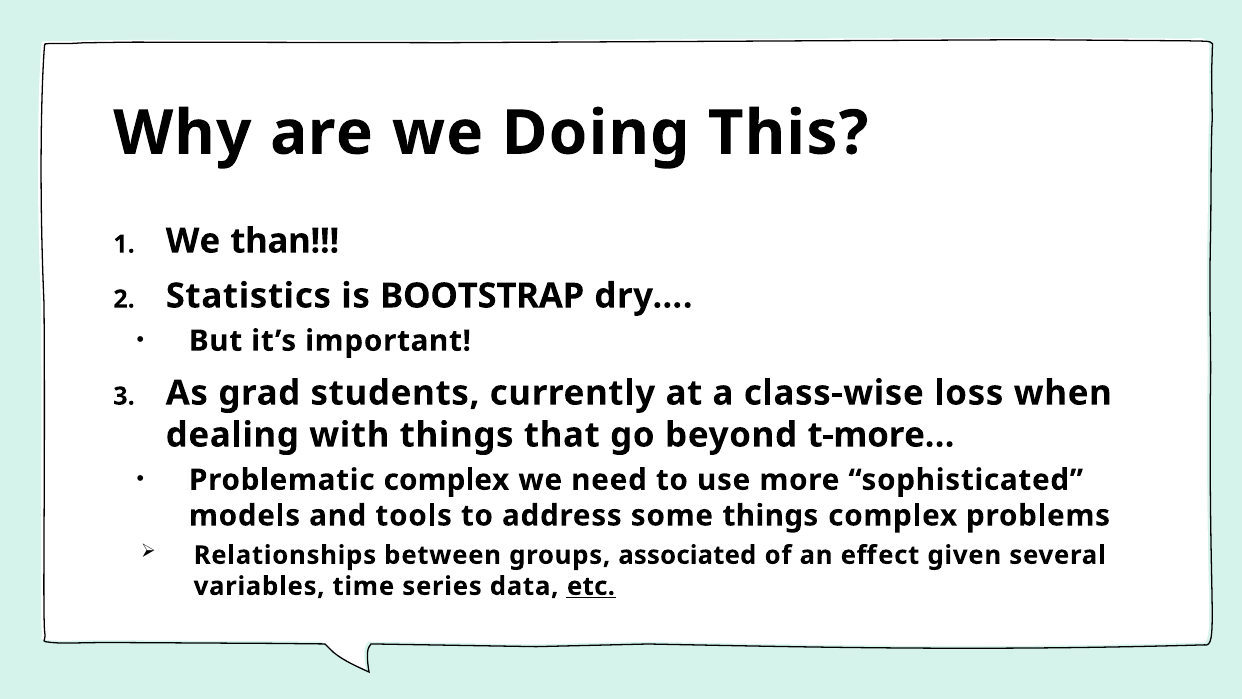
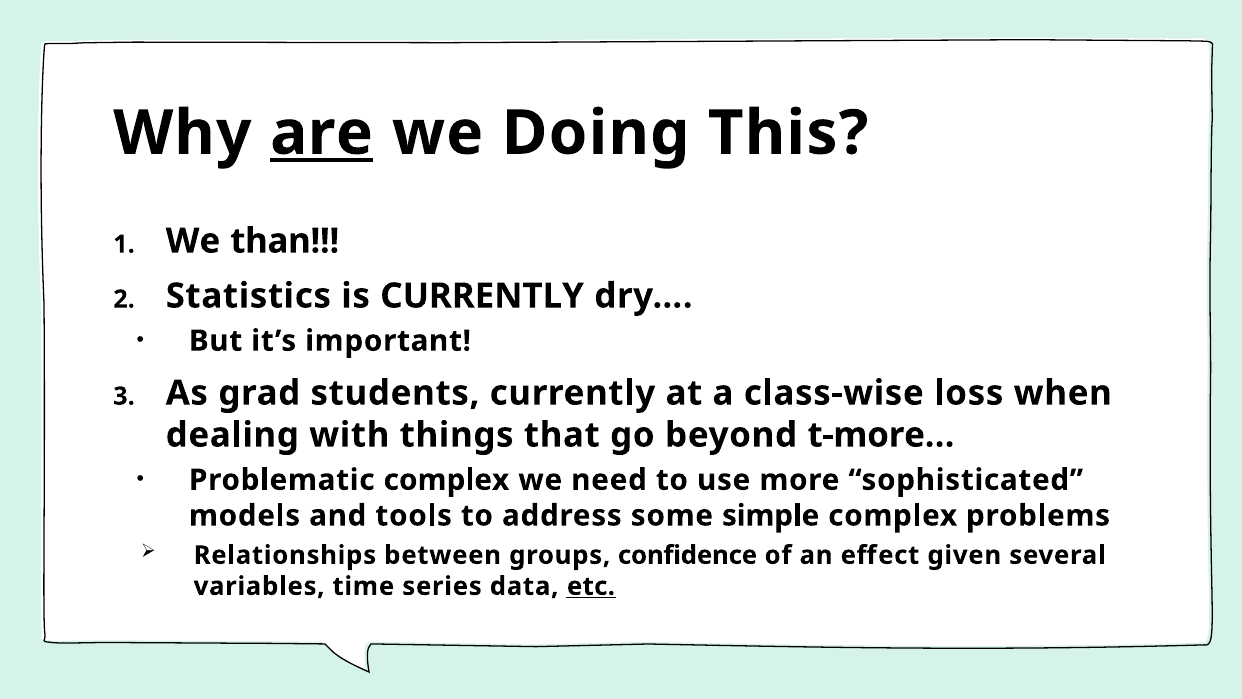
are underline: none -> present
is BOOTSTRAP: BOOTSTRAP -> CURRENTLY
some things: things -> simple
associated: associated -> confidence
